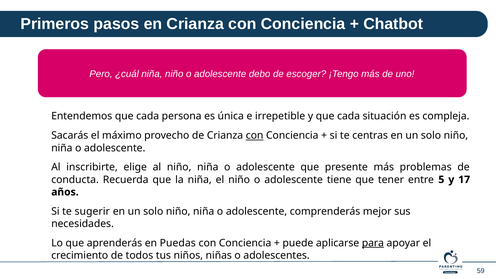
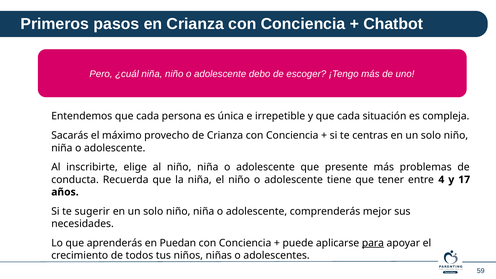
con at (255, 136) underline: present -> none
5: 5 -> 4
Puedas: Puedas -> Puedan
